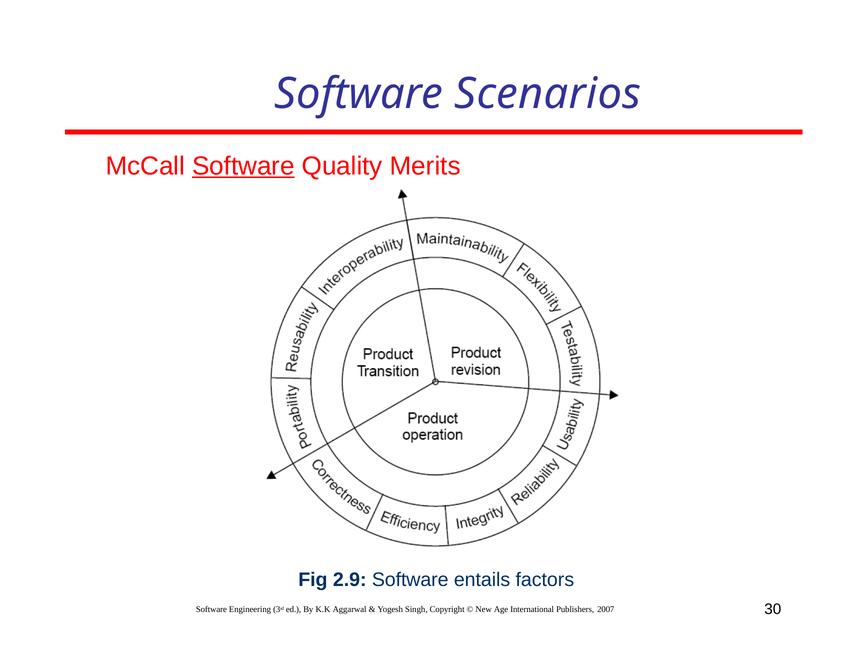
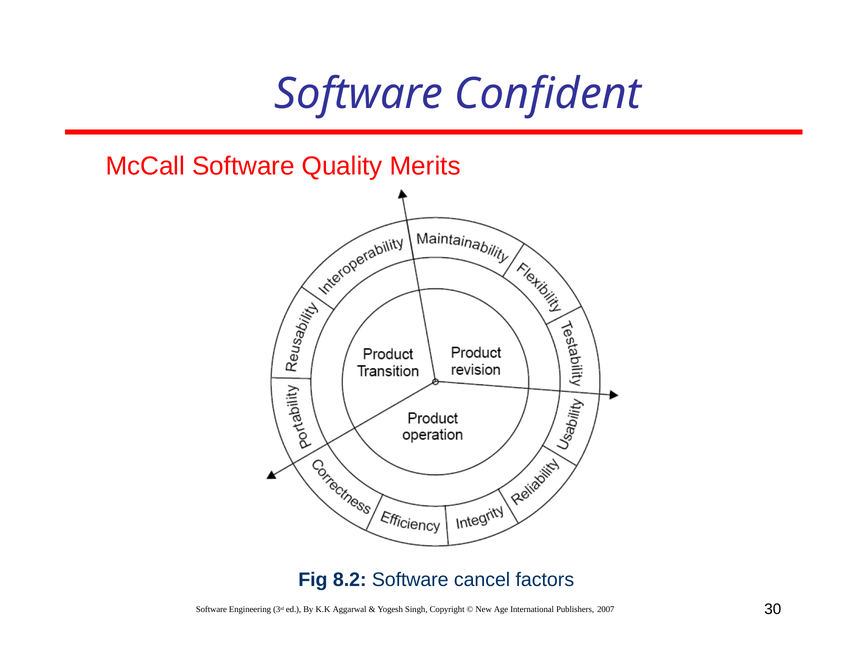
Scenarios: Scenarios -> Confident
Software at (243, 166) underline: present -> none
2.9: 2.9 -> 8.2
entails: entails -> cancel
